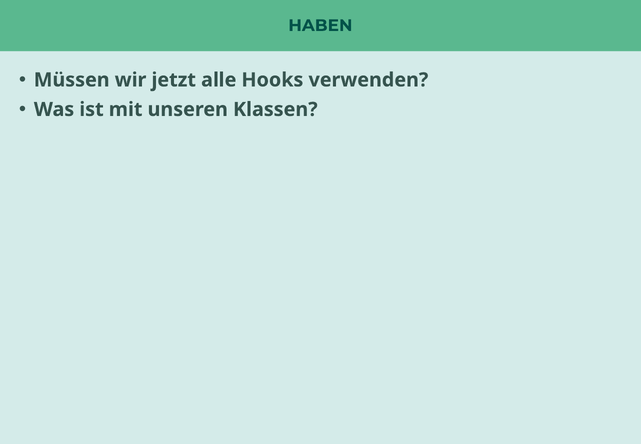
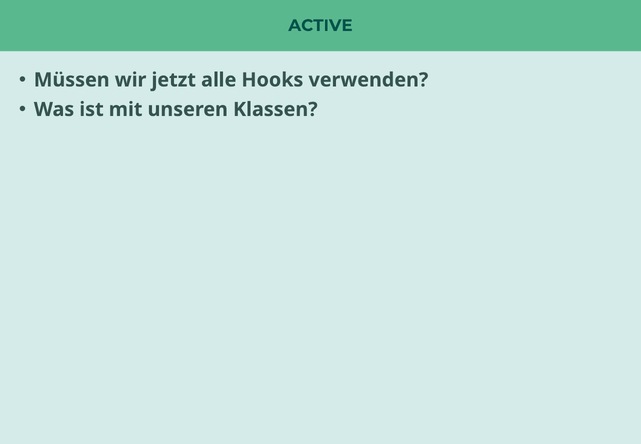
HABEN: HABEN -> ACTIVE
